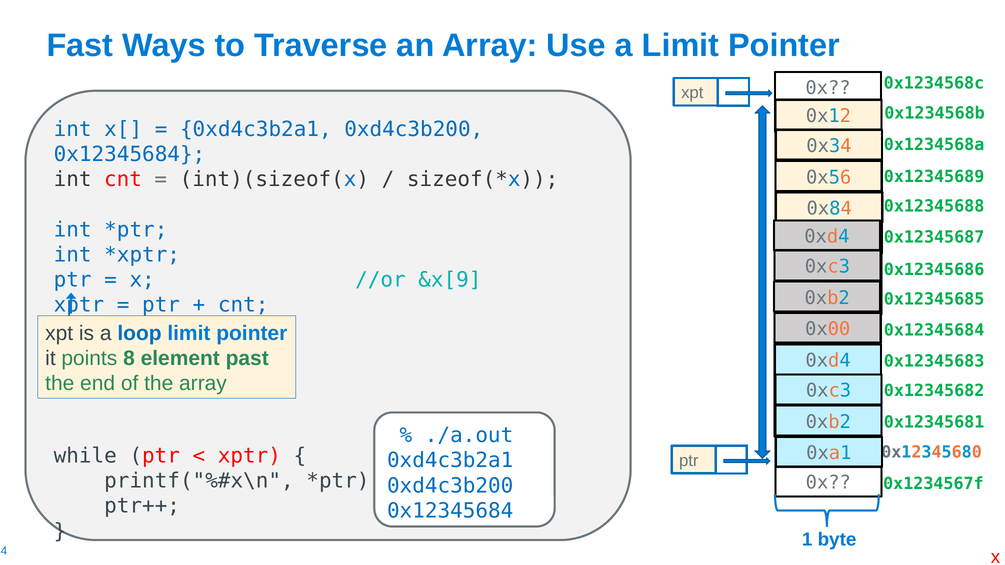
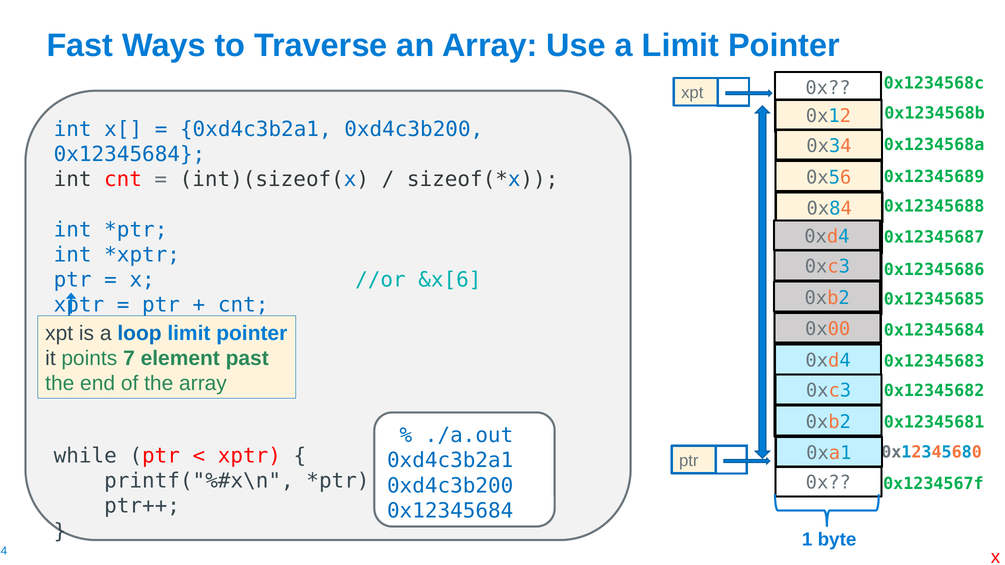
&x[9: &x[9 -> &x[6
8: 8 -> 7
